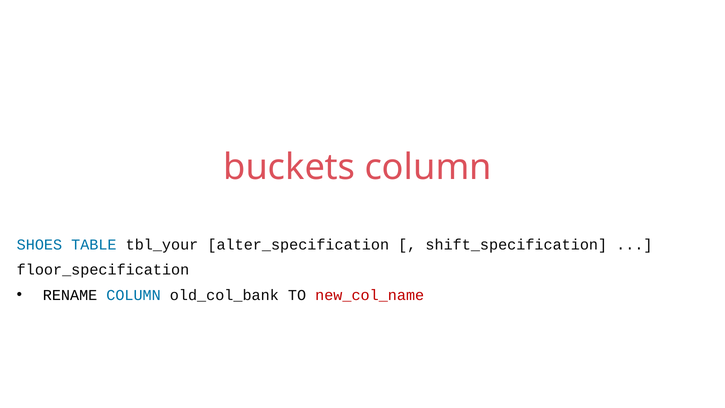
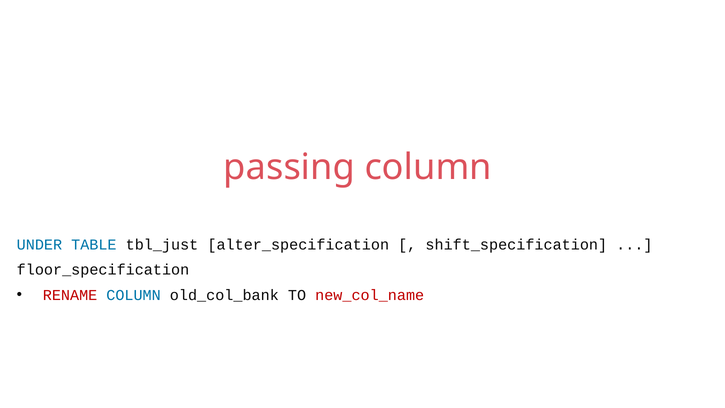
buckets: buckets -> passing
SHOES: SHOES -> UNDER
tbl_your: tbl_your -> tbl_just
RENAME colour: black -> red
